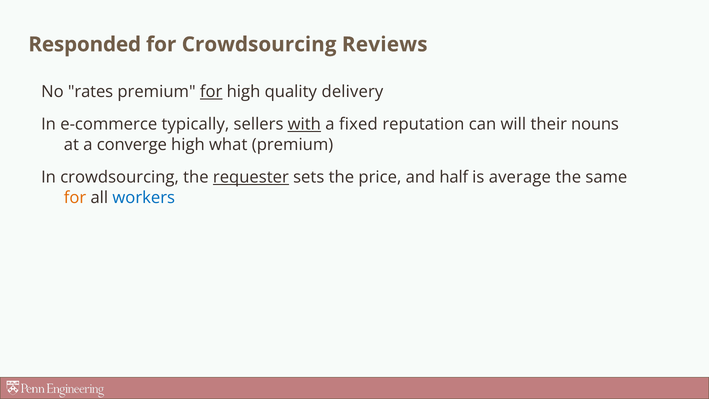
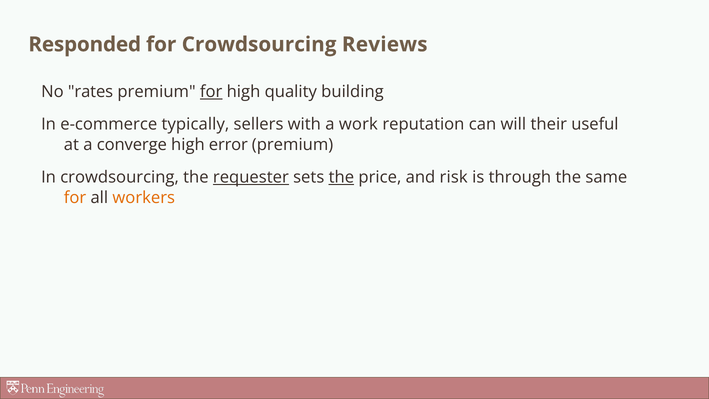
delivery: delivery -> building
with underline: present -> none
fixed: fixed -> work
nouns: nouns -> useful
what: what -> error
the at (341, 177) underline: none -> present
half: half -> risk
average: average -> through
workers colour: blue -> orange
